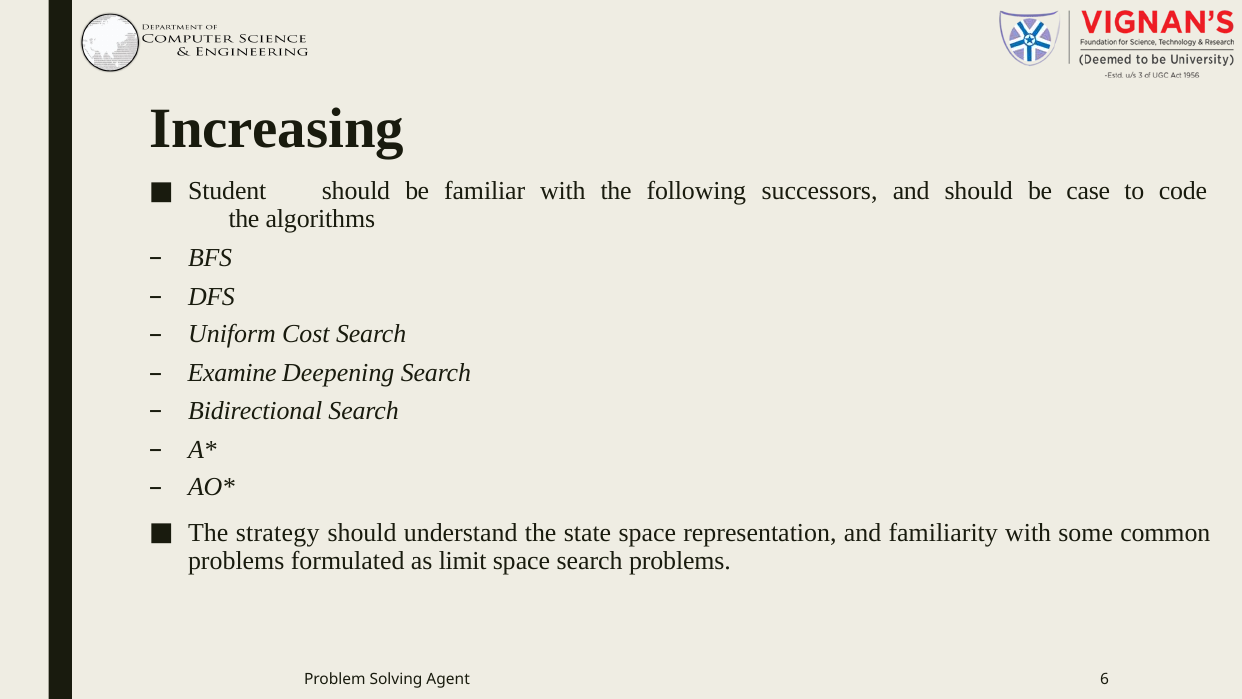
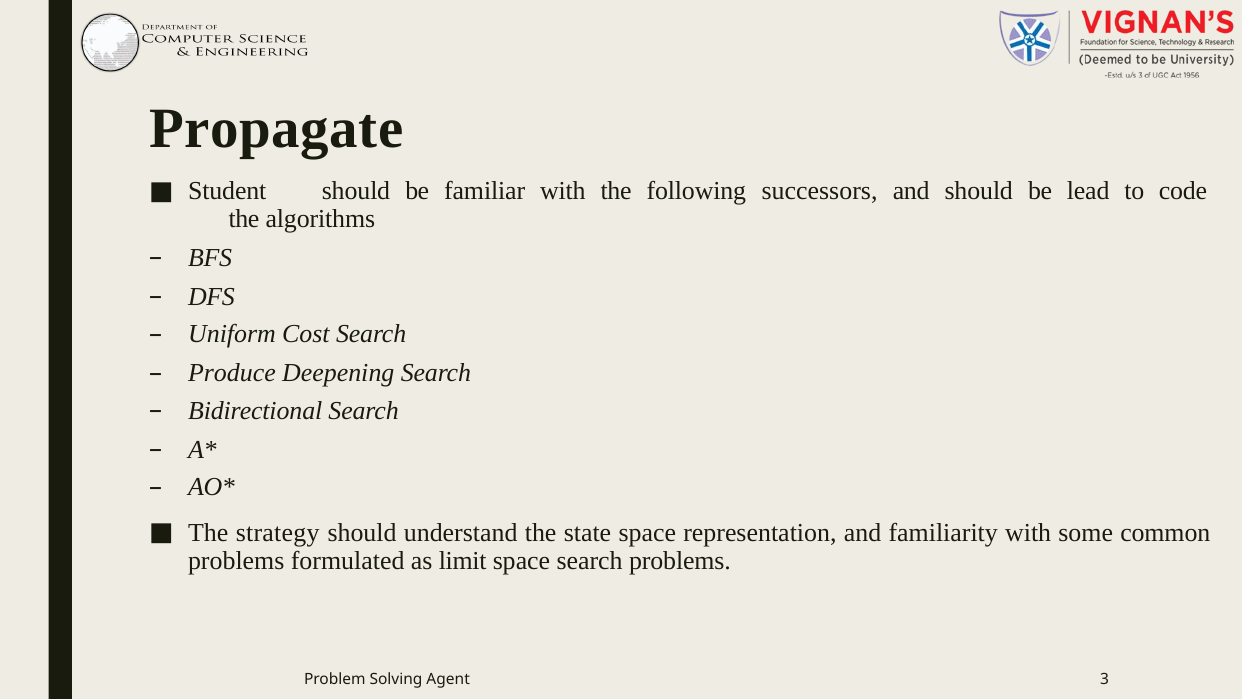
Increasing: Increasing -> Propagate
case: case -> lead
Examine: Examine -> Produce
6: 6 -> 3
